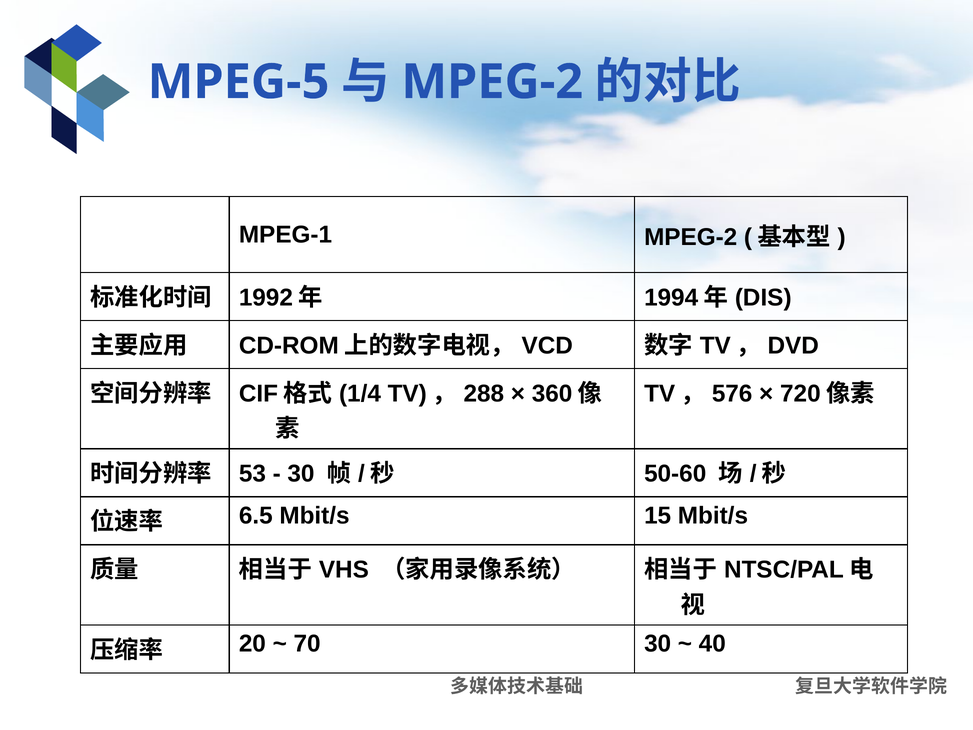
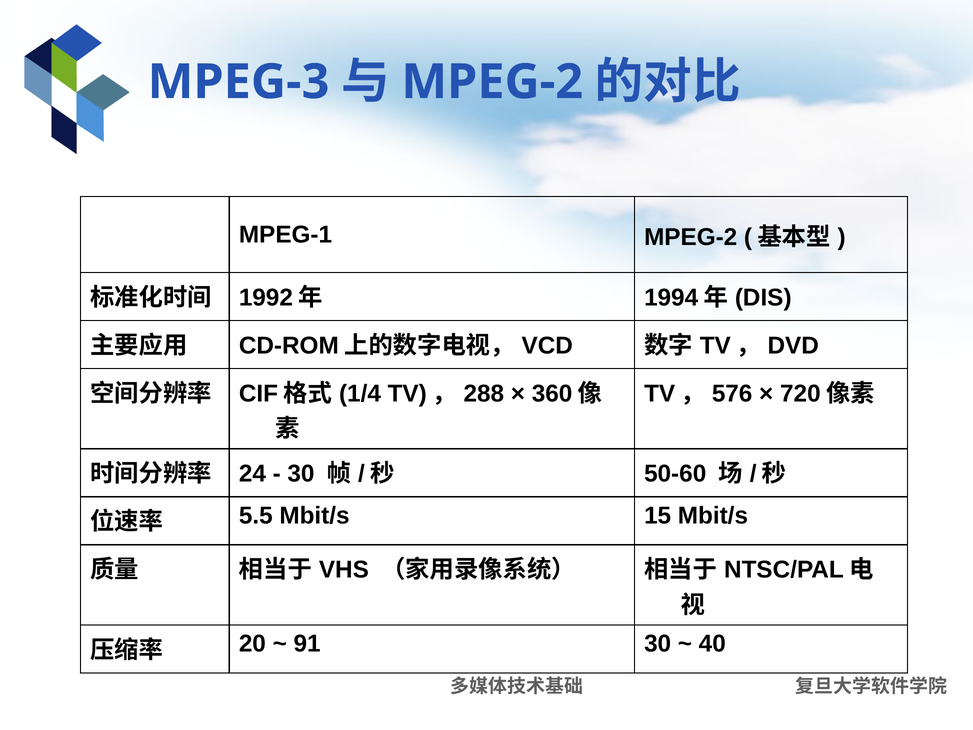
MPEG-5: MPEG-5 -> MPEG-3
53: 53 -> 24
6.5: 6.5 -> 5.5
70: 70 -> 91
